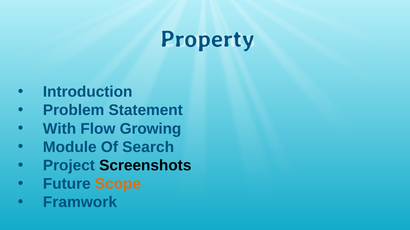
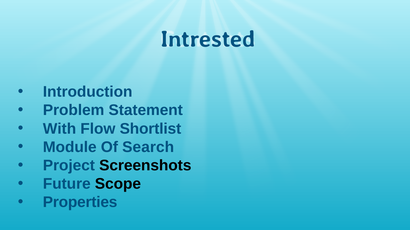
Property: Property -> Intrested
Growing: Growing -> Shortlist
Scope colour: orange -> black
Framwork: Framwork -> Properties
